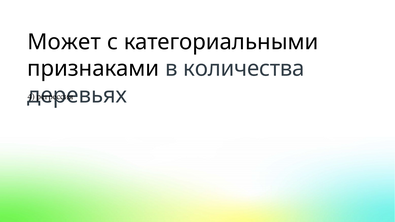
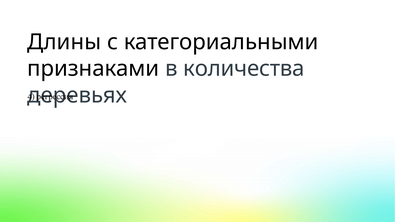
Может: Может -> Длины
